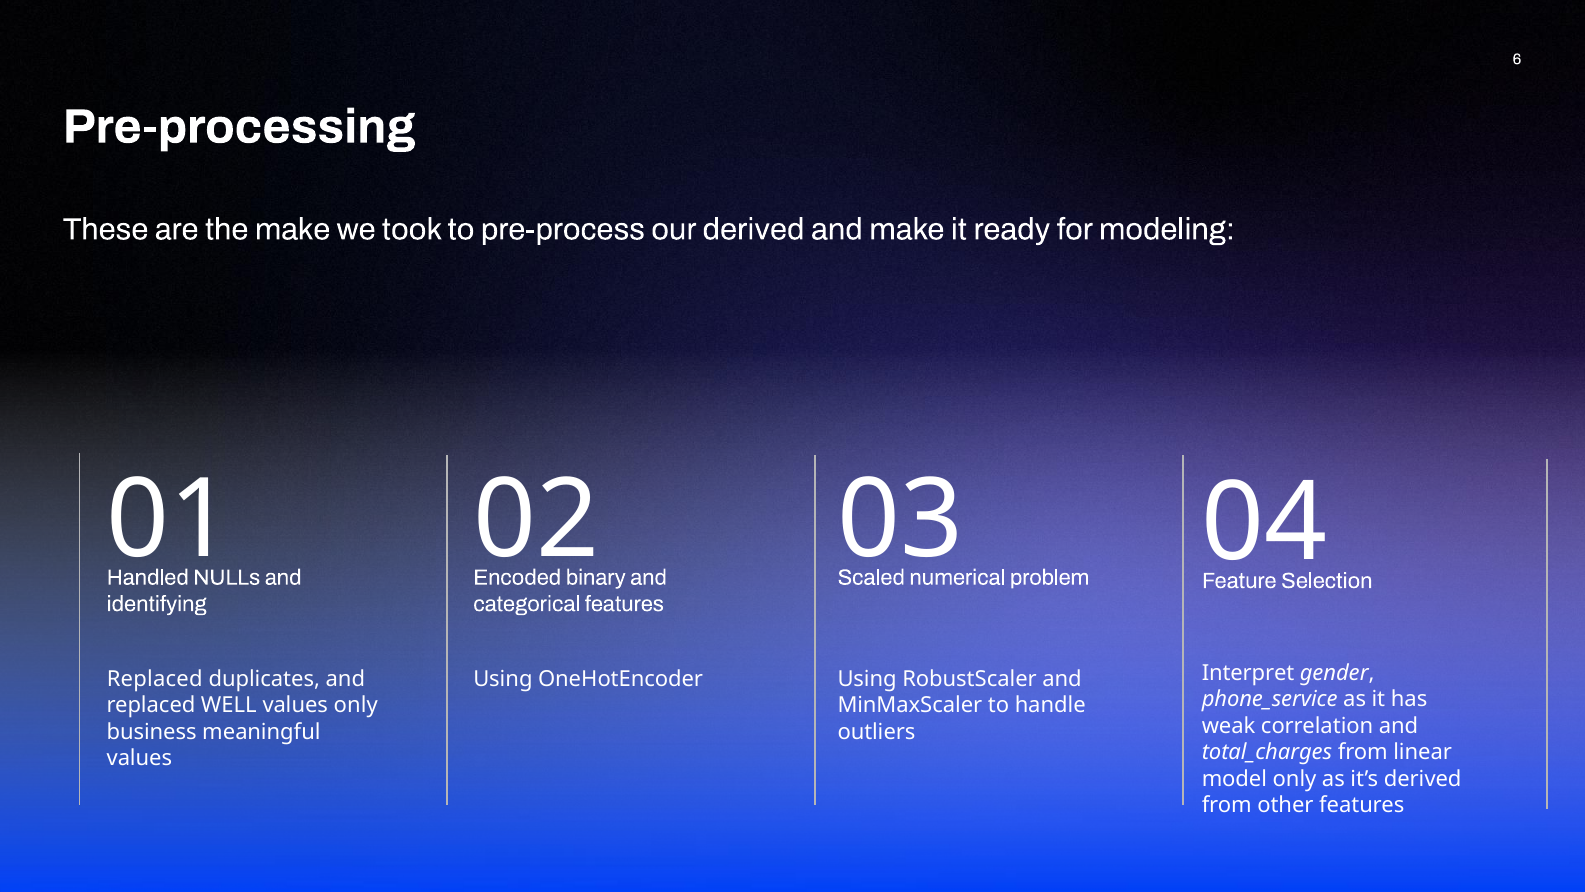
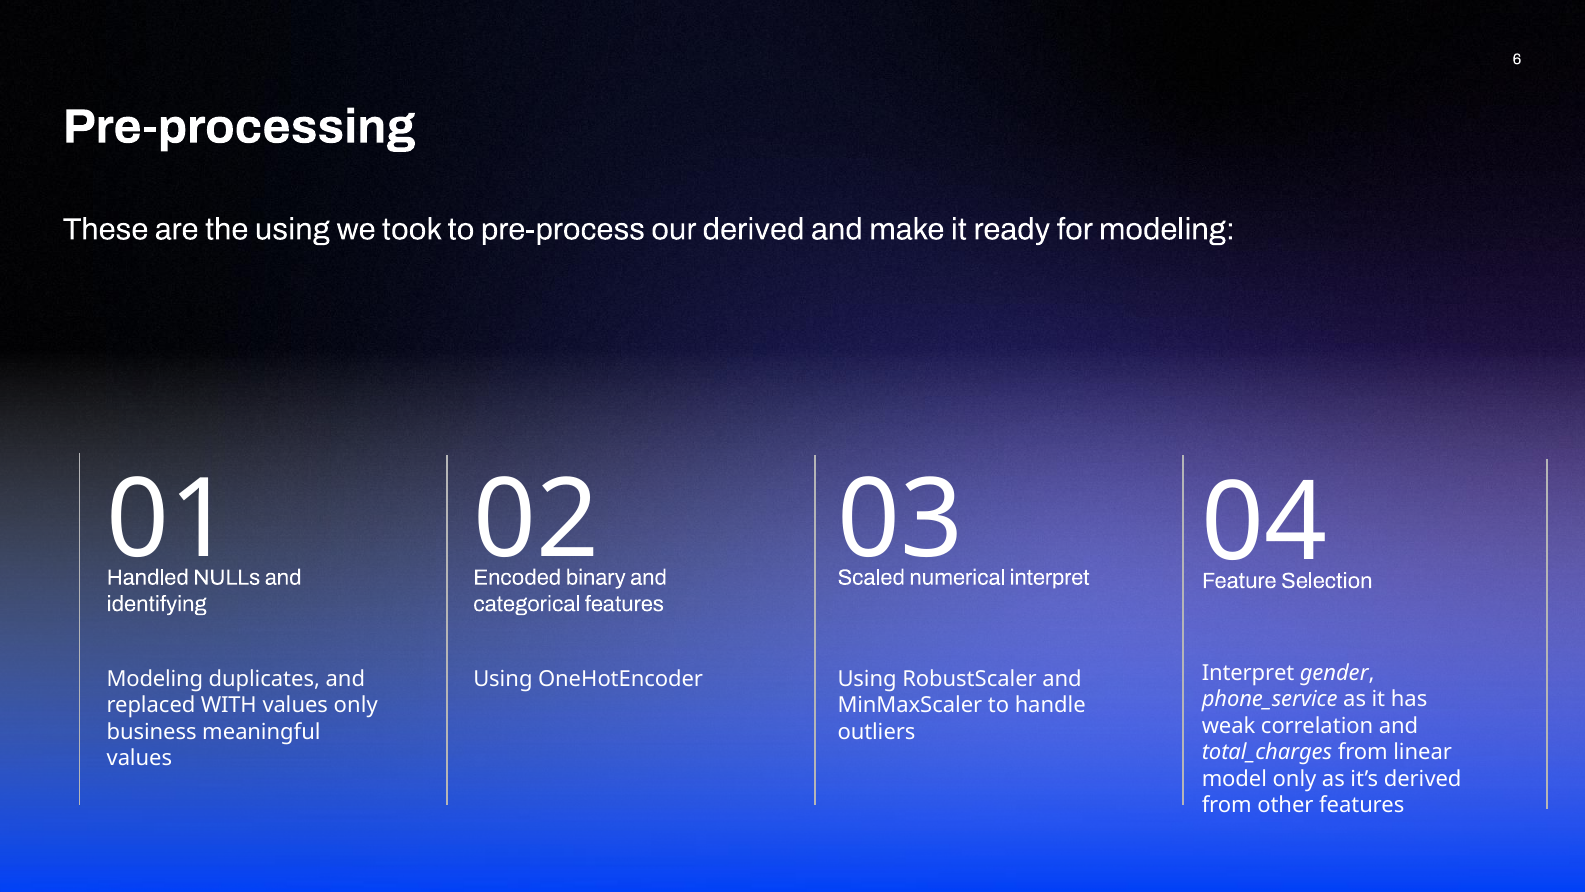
the make: make -> using
problem at (1050, 577): problem -> interpret
Replaced at (155, 679): Replaced -> Modeling
WELL: WELL -> WITH
